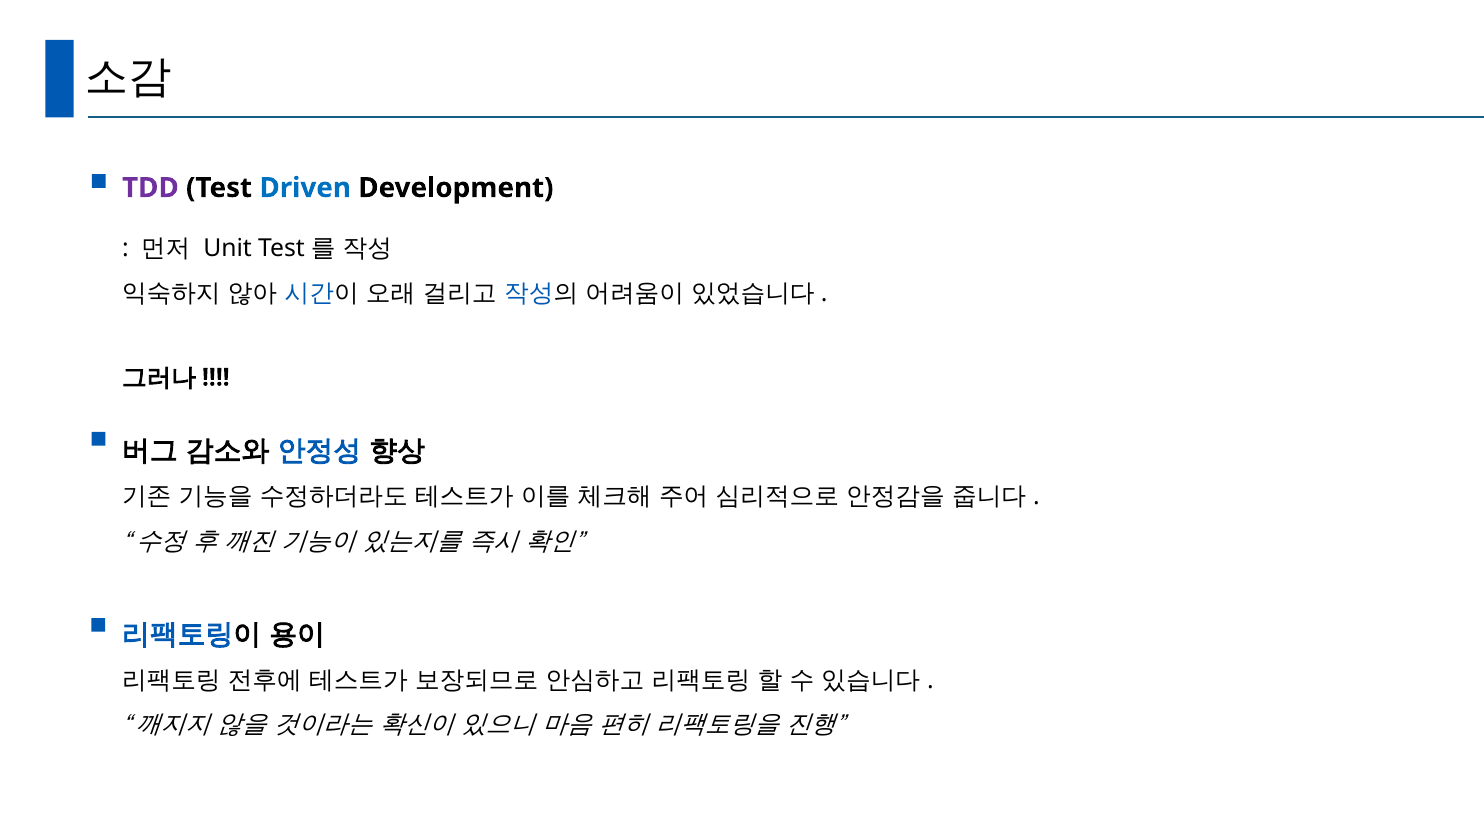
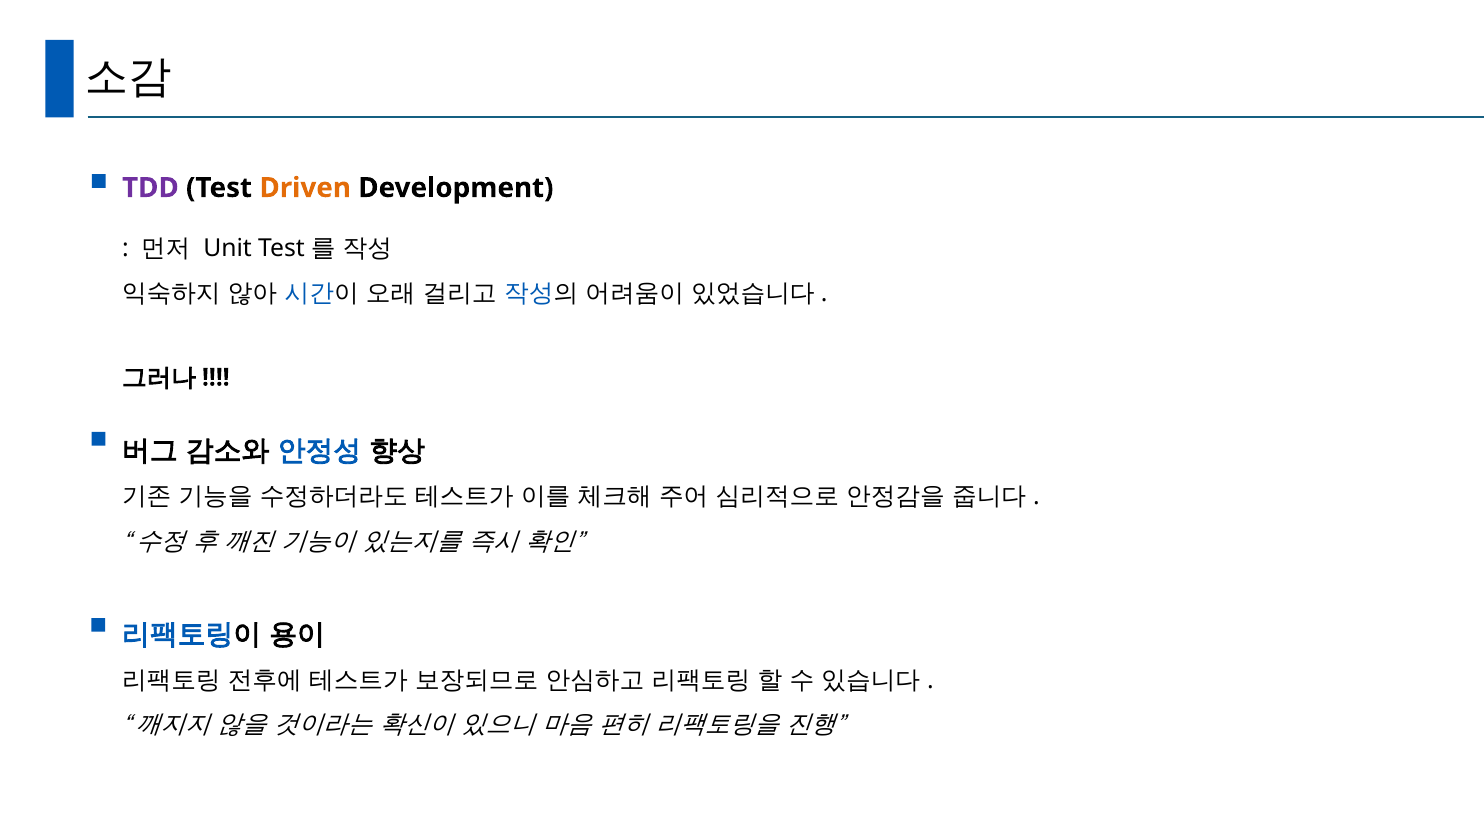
Driven colour: blue -> orange
